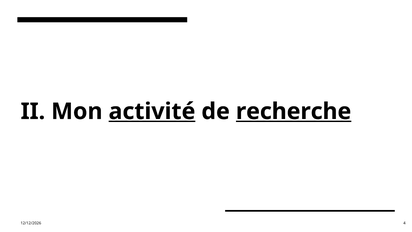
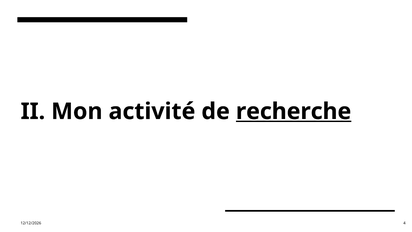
activité underline: present -> none
